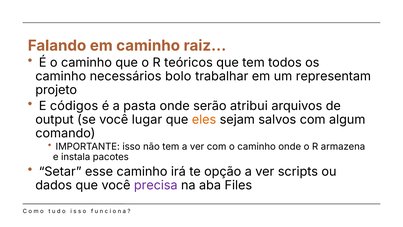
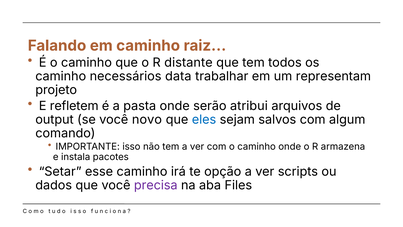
teóricos: teóricos -> distante
bolo: bolo -> data
códigos: códigos -> refletem
lugar: lugar -> novo
eles colour: orange -> blue
